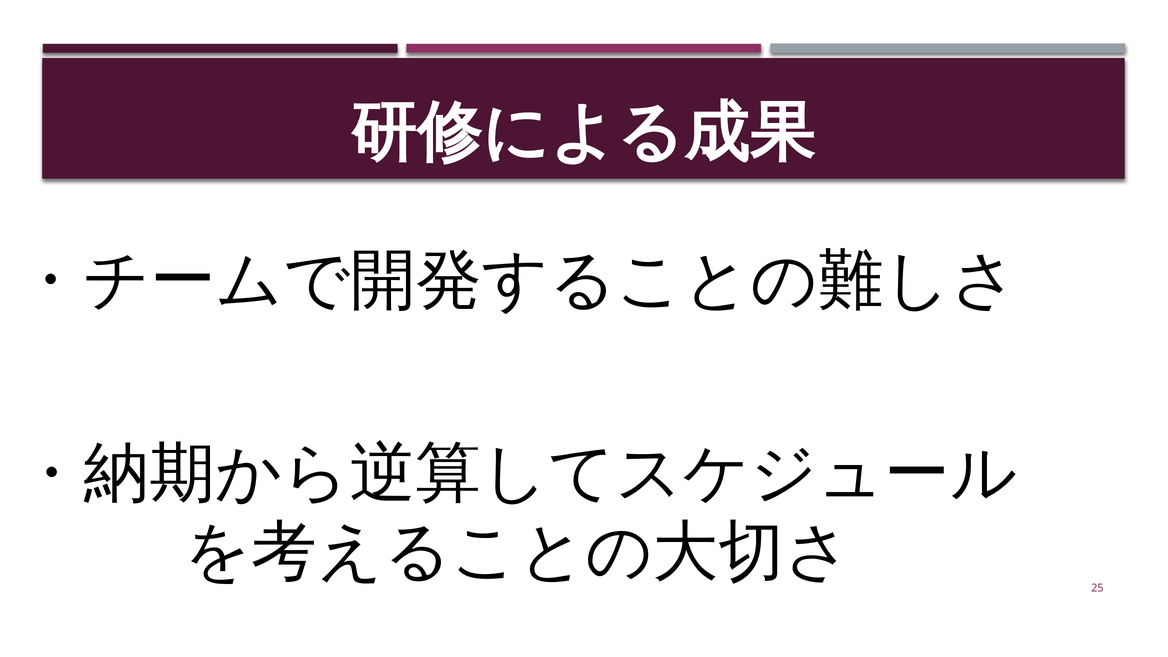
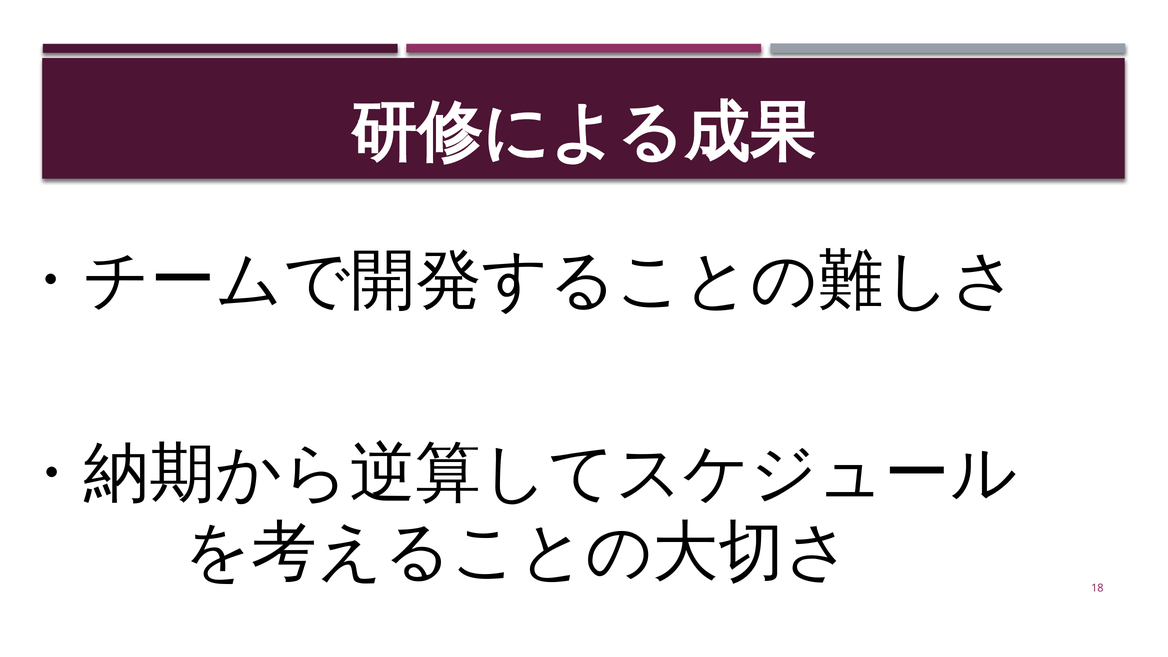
25: 25 -> 18
